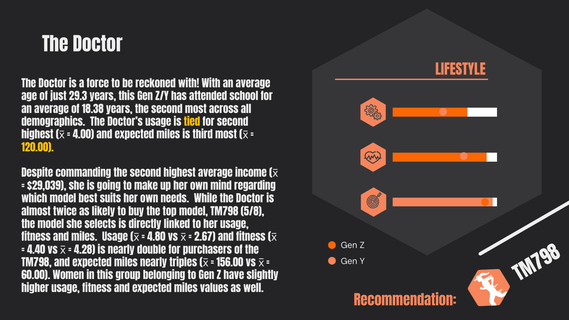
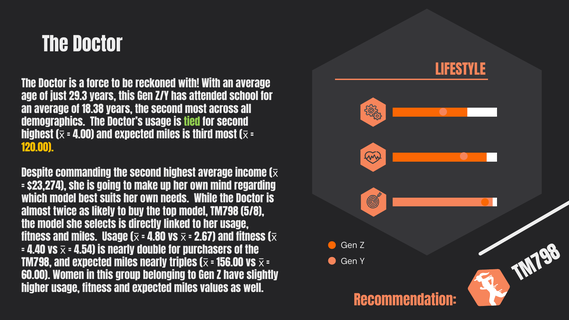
tied colour: yellow -> light green
$29,039: $29,039 -> $23,274
4.28: 4.28 -> 4.54
